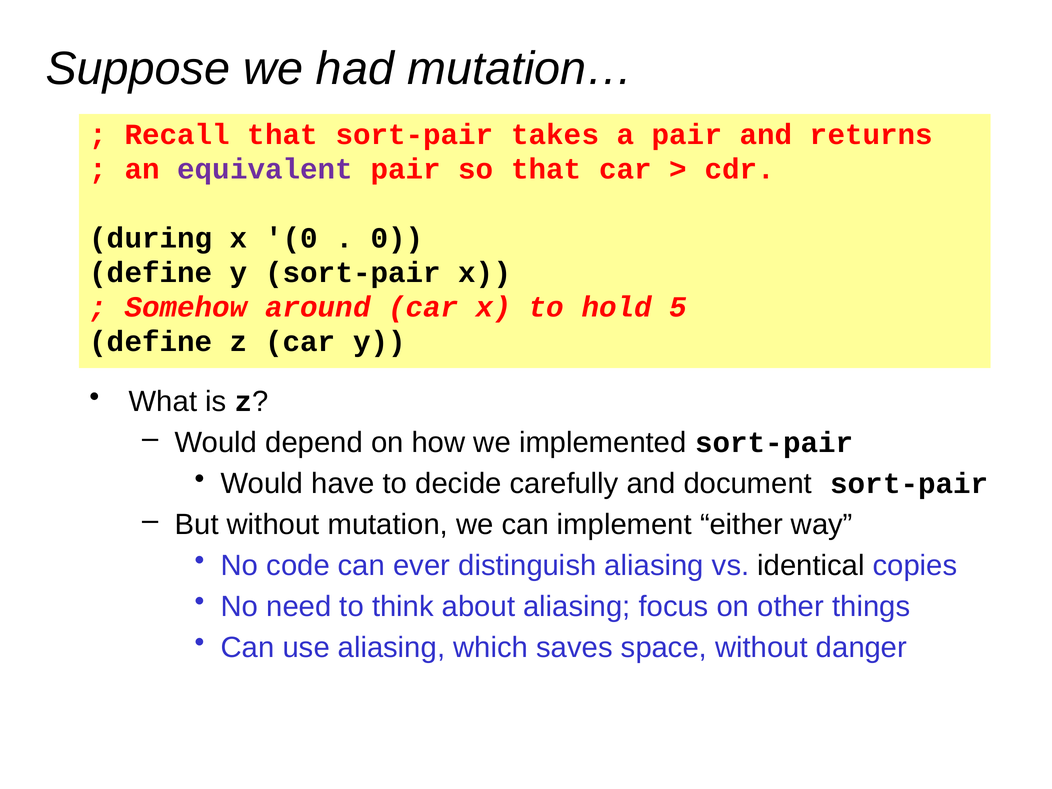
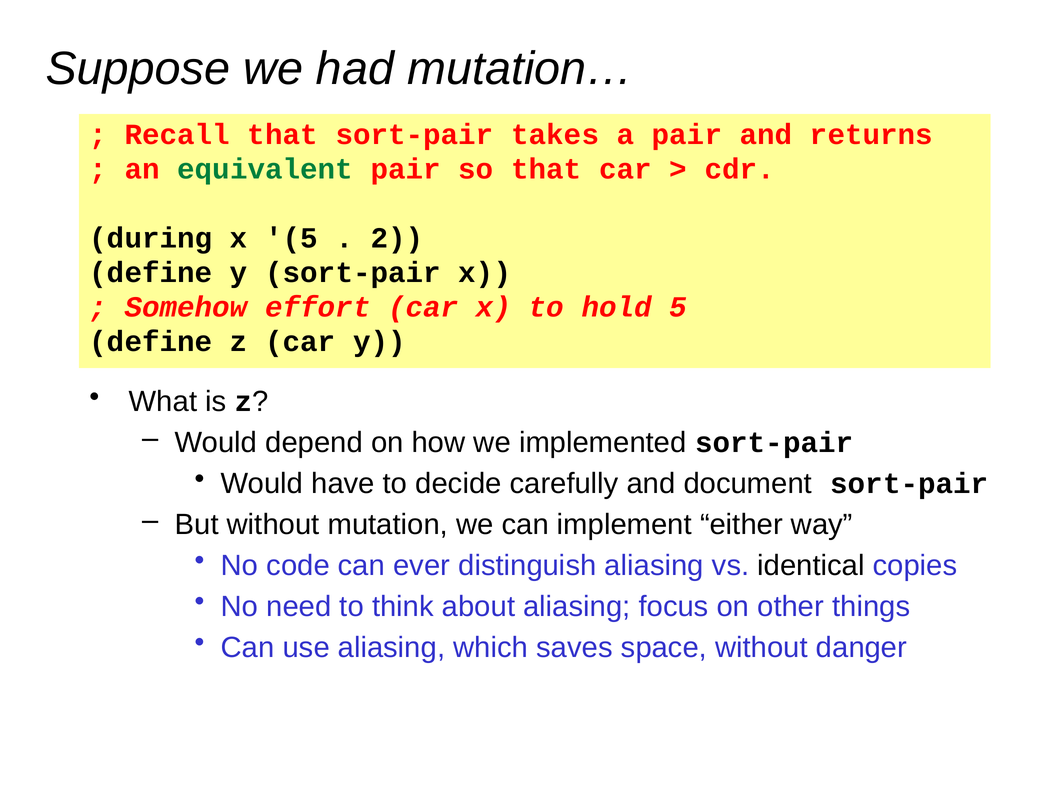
equivalent colour: purple -> green
x 0: 0 -> 5
0 at (397, 238): 0 -> 2
around: around -> effort
